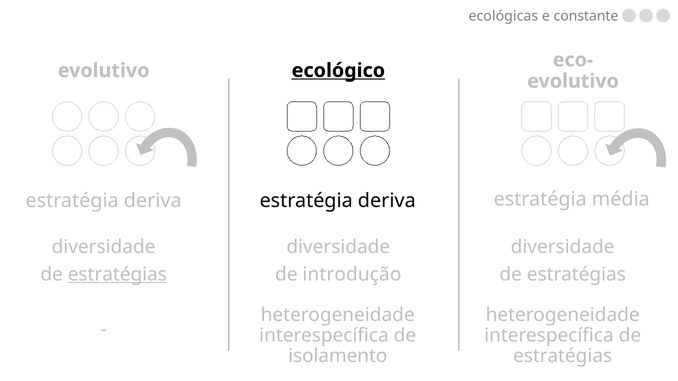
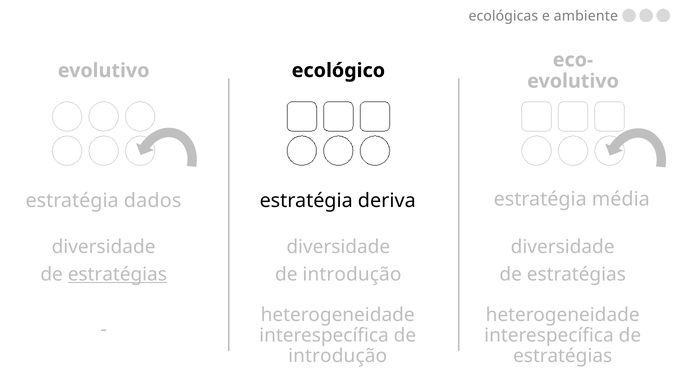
constante: constante -> ambiente
ecológico underline: present -> none
deriva at (153, 201): deriva -> dados
isolamento at (338, 356): isolamento -> introdução
